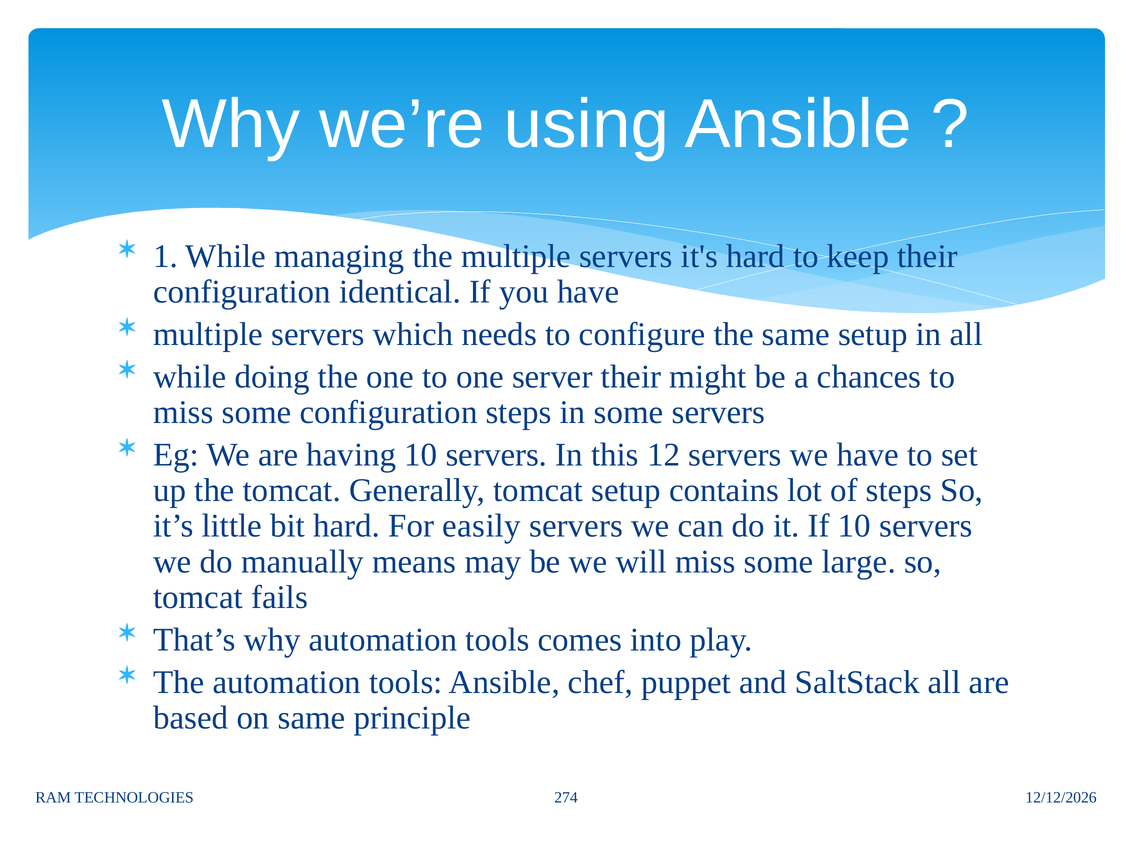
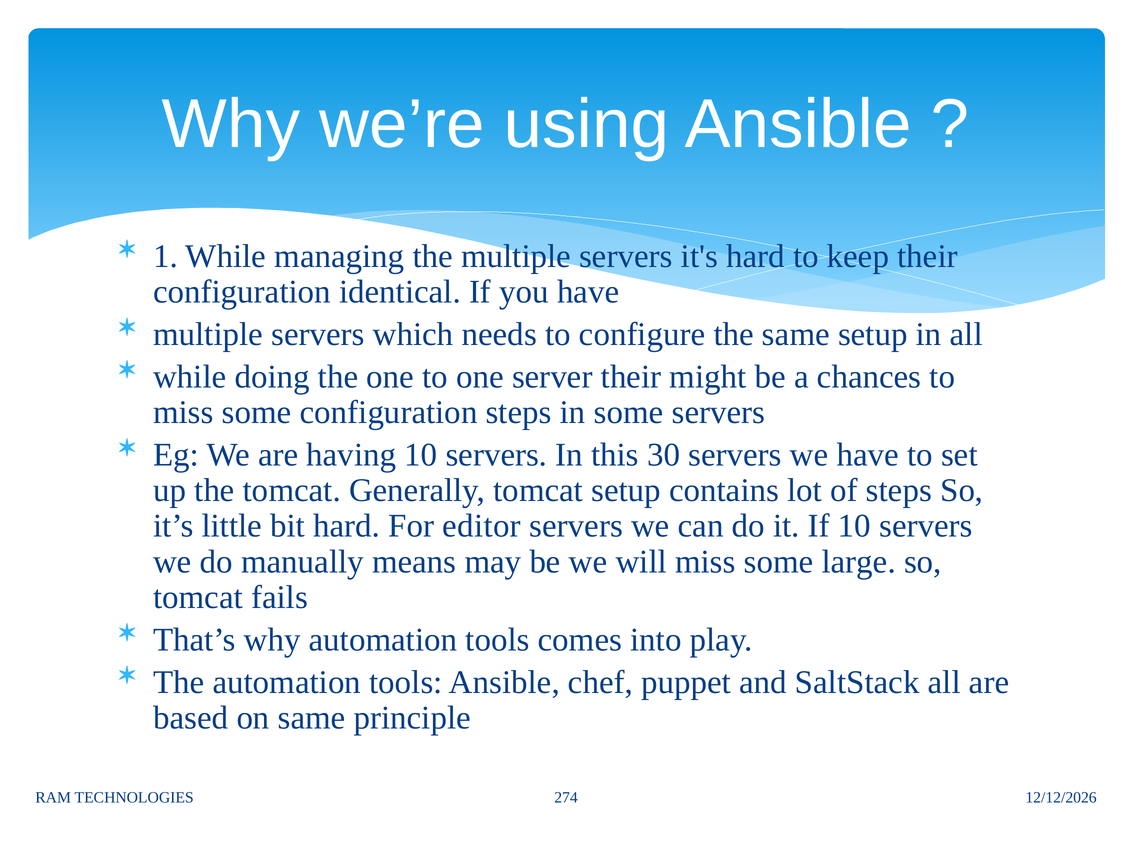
12: 12 -> 30
easily: easily -> editor
